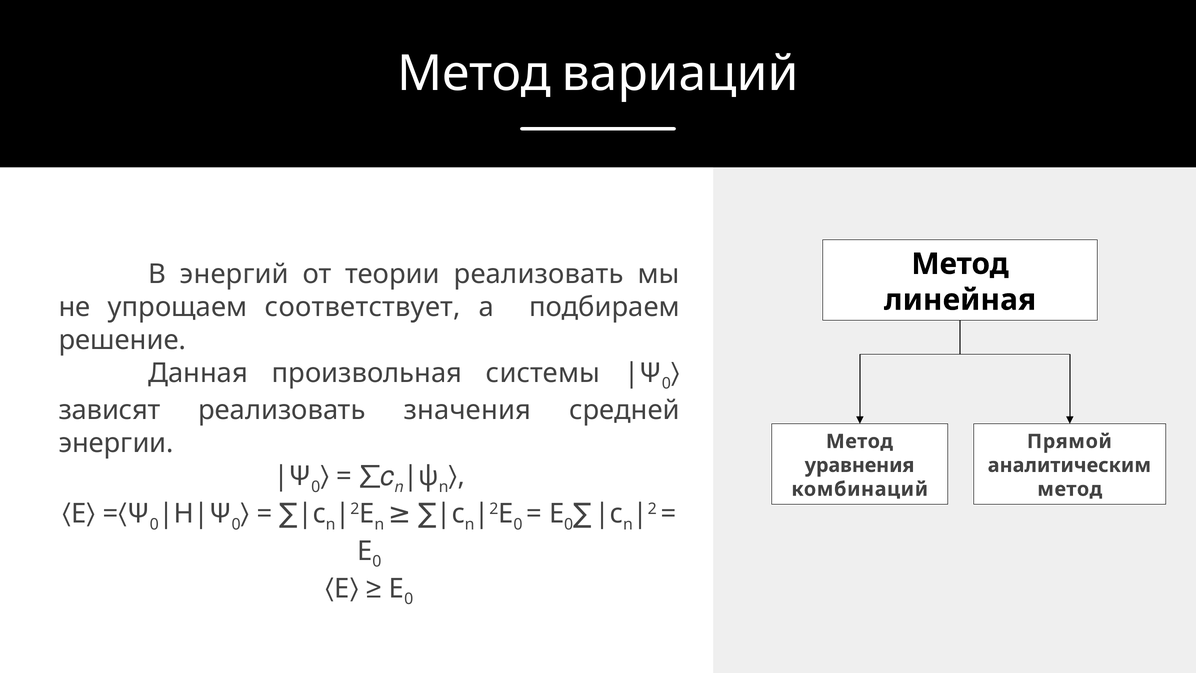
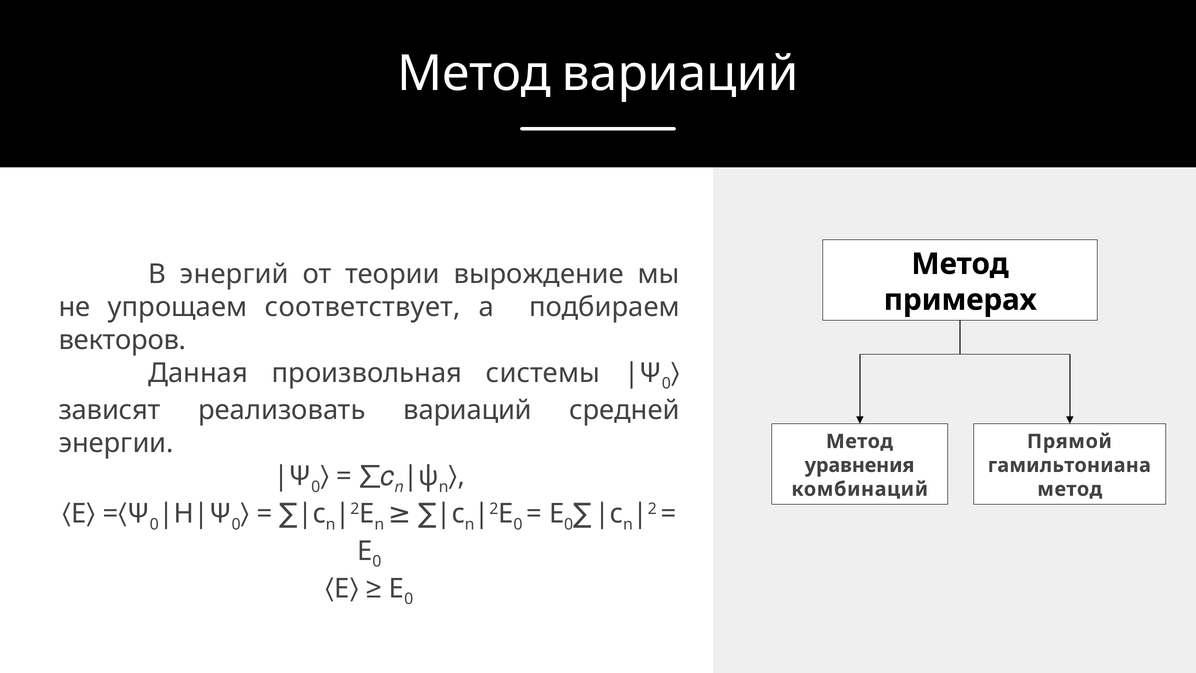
теории реализовать: реализовать -> вырождение
линейная: линейная -> примерах
решение: решение -> векторов
значения: значения -> вариаций
аналитическим: аналитическим -> гамильтониана
